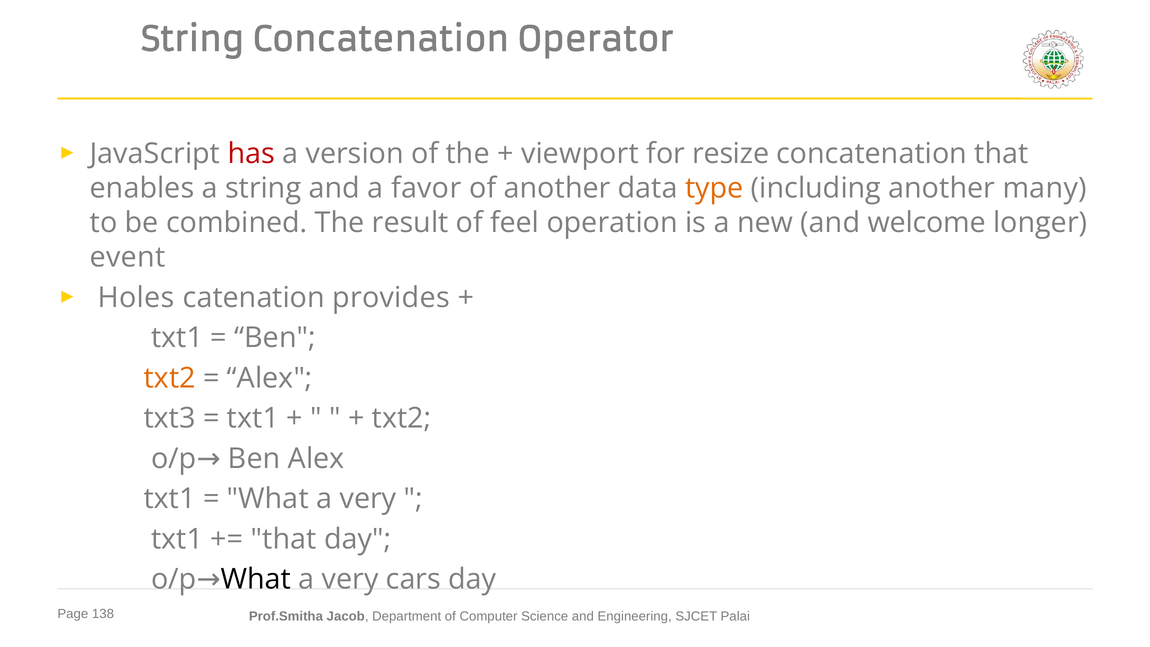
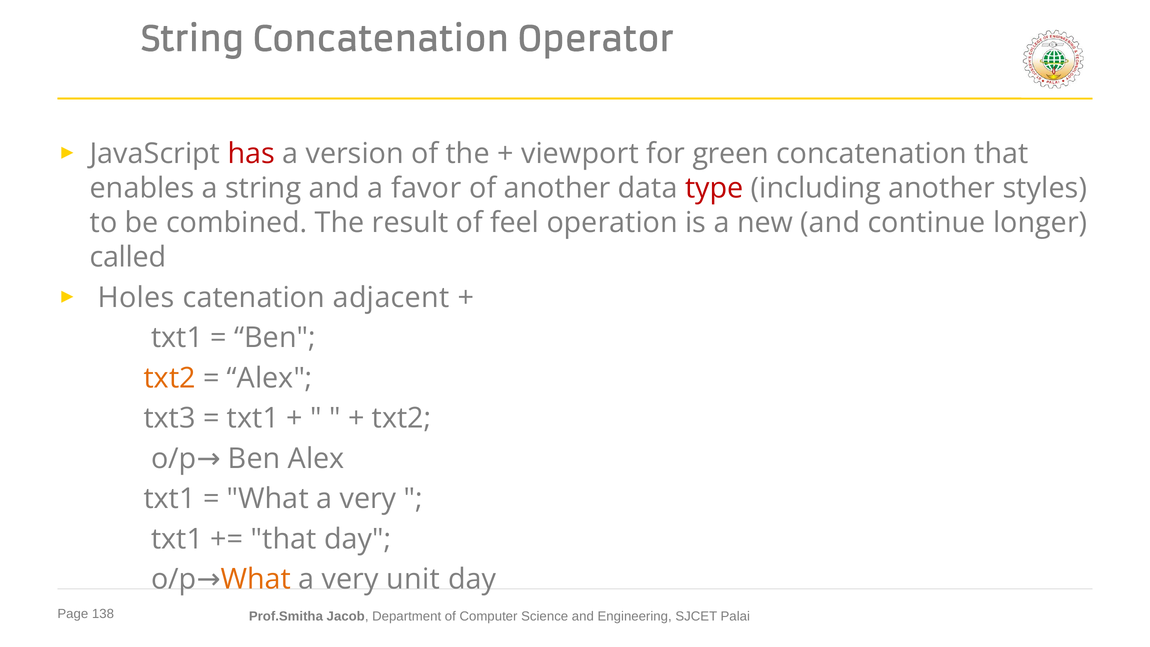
resize: resize -> green
type colour: orange -> red
many: many -> styles
welcome: welcome -> continue
event: event -> called
provides: provides -> adjacent
What at (256, 579) colour: black -> orange
cars: cars -> unit
